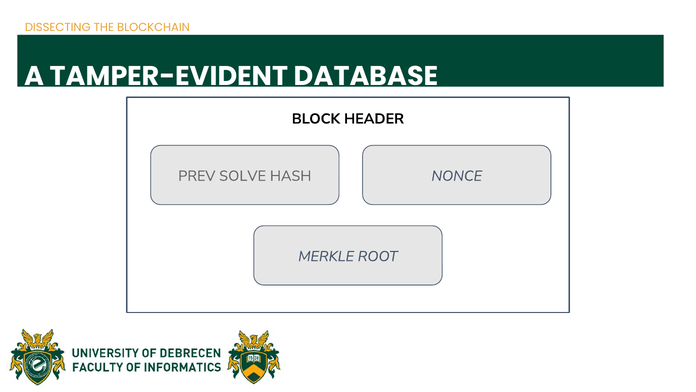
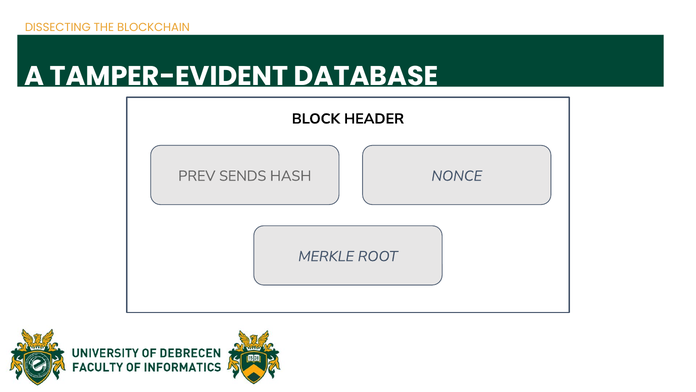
SOLVE: SOLVE -> SENDS
